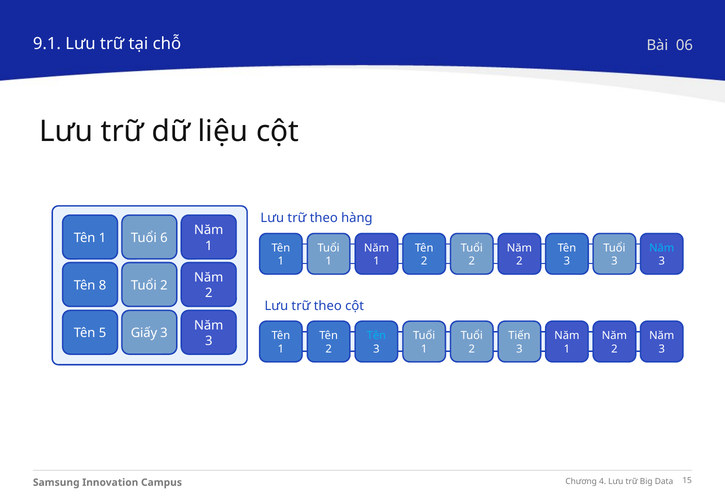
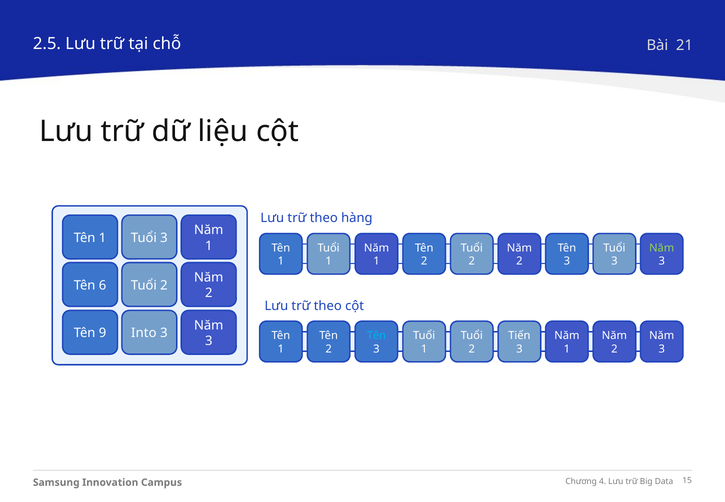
9.1: 9.1 -> 2.5
06: 06 -> 21
6 at (164, 238): 6 -> 3
Năm at (662, 248) colour: light blue -> light green
8: 8 -> 6
5: 5 -> 9
Giấy: Giấy -> Into
